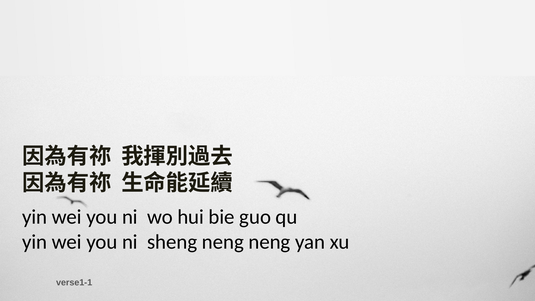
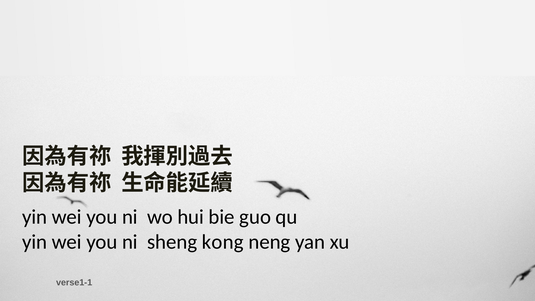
sheng neng: neng -> kong
